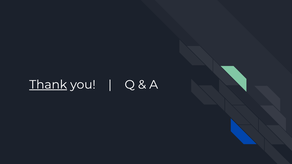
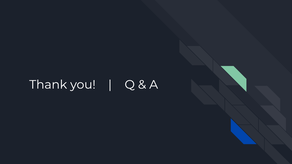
Thank underline: present -> none
